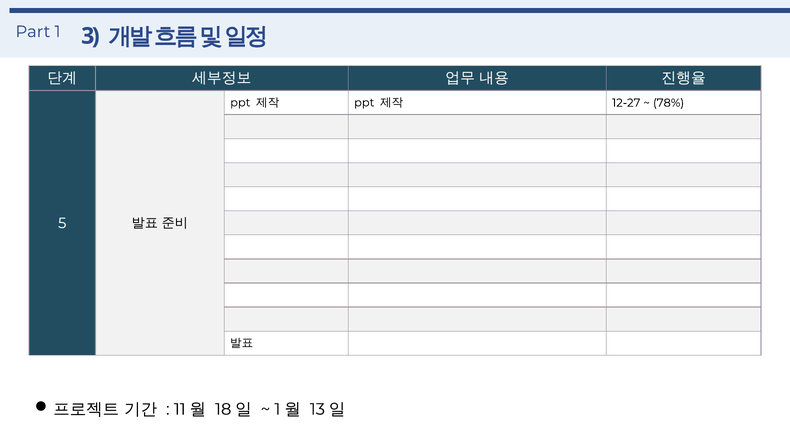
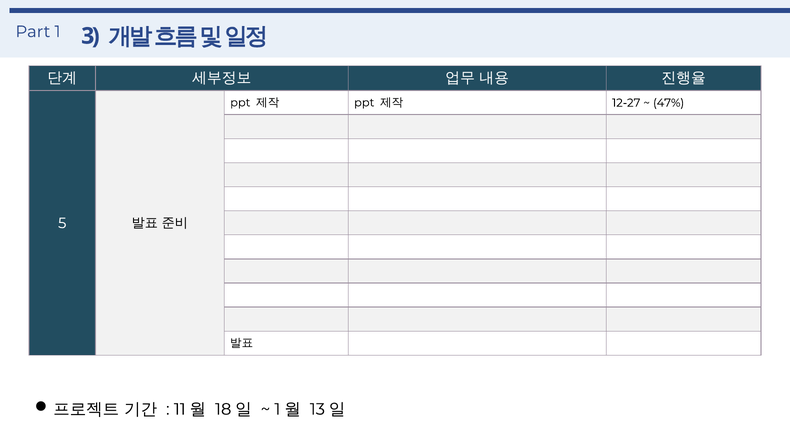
78%: 78% -> 47%
